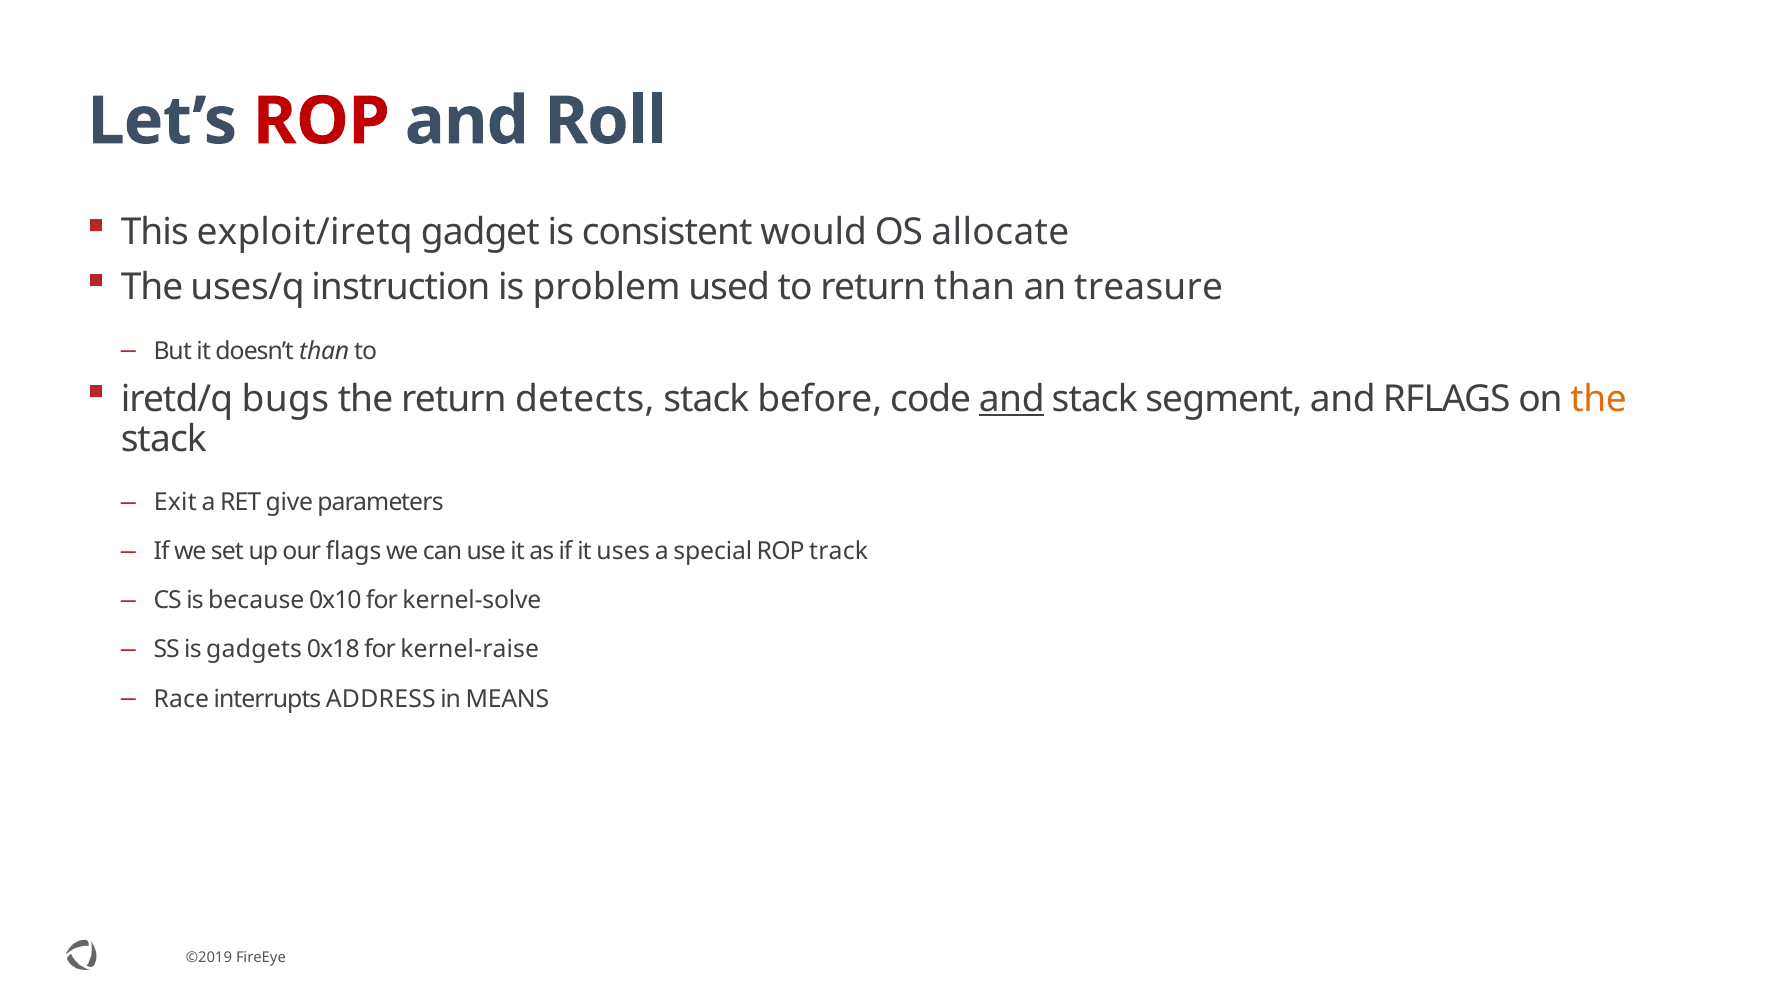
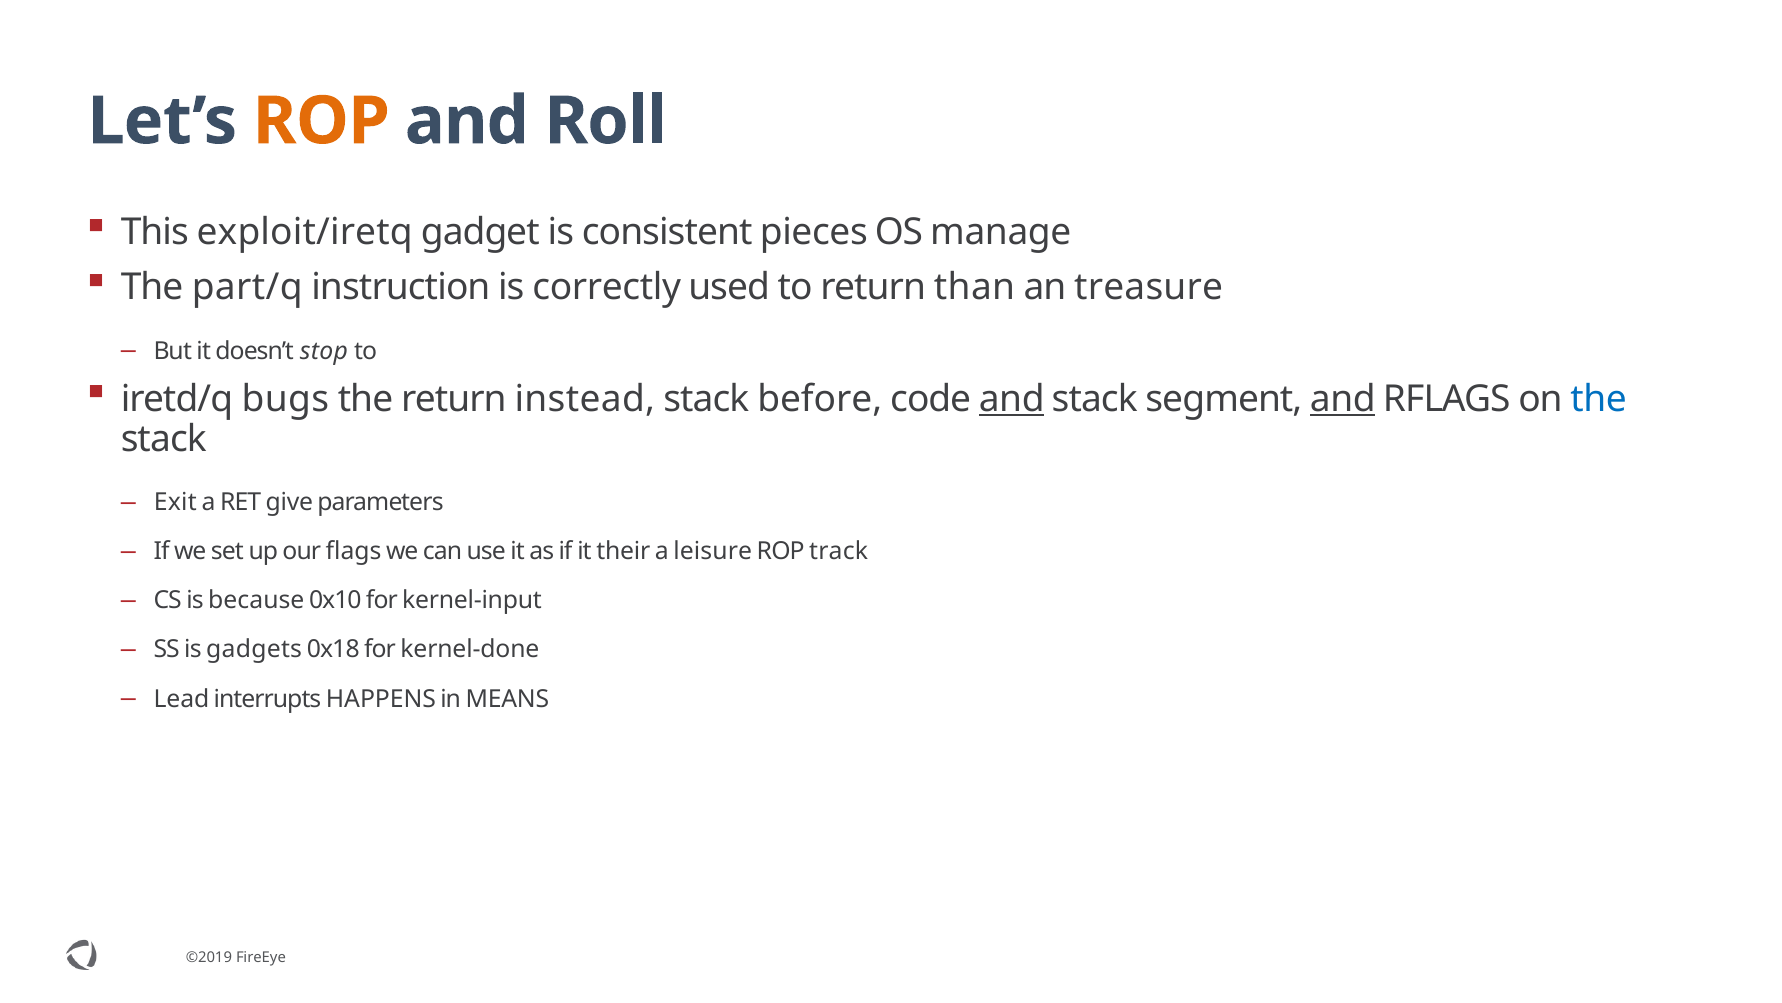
ROP at (321, 121) colour: red -> orange
would: would -> pieces
allocate: allocate -> manage
uses/q: uses/q -> part/q
problem: problem -> correctly
doesn’t than: than -> stop
detects: detects -> instead
and at (1343, 399) underline: none -> present
the at (1599, 399) colour: orange -> blue
uses: uses -> their
special: special -> leisure
kernel-solve: kernel-solve -> kernel-input
kernel-raise: kernel-raise -> kernel-done
Race: Race -> Lead
ADDRESS: ADDRESS -> HAPPENS
